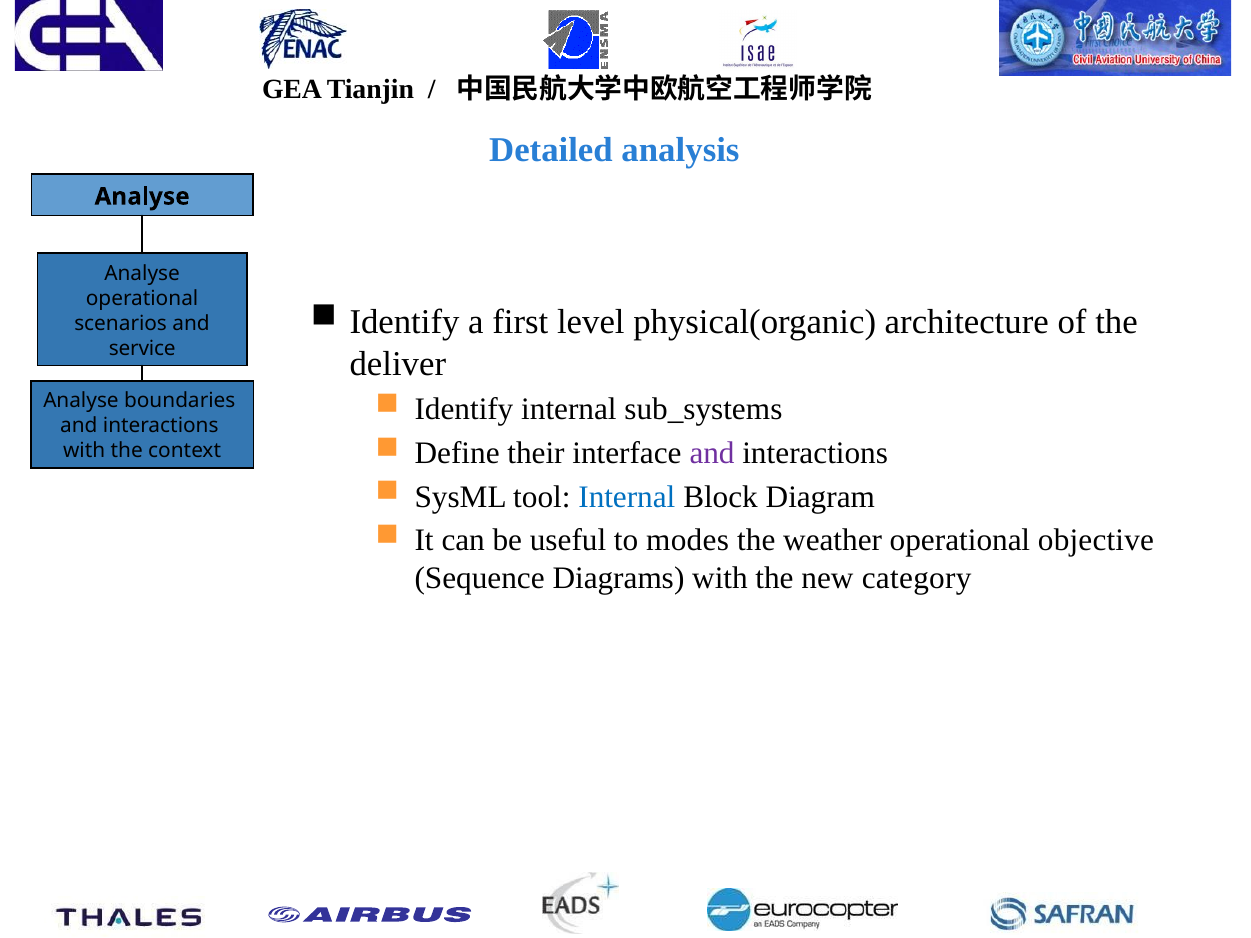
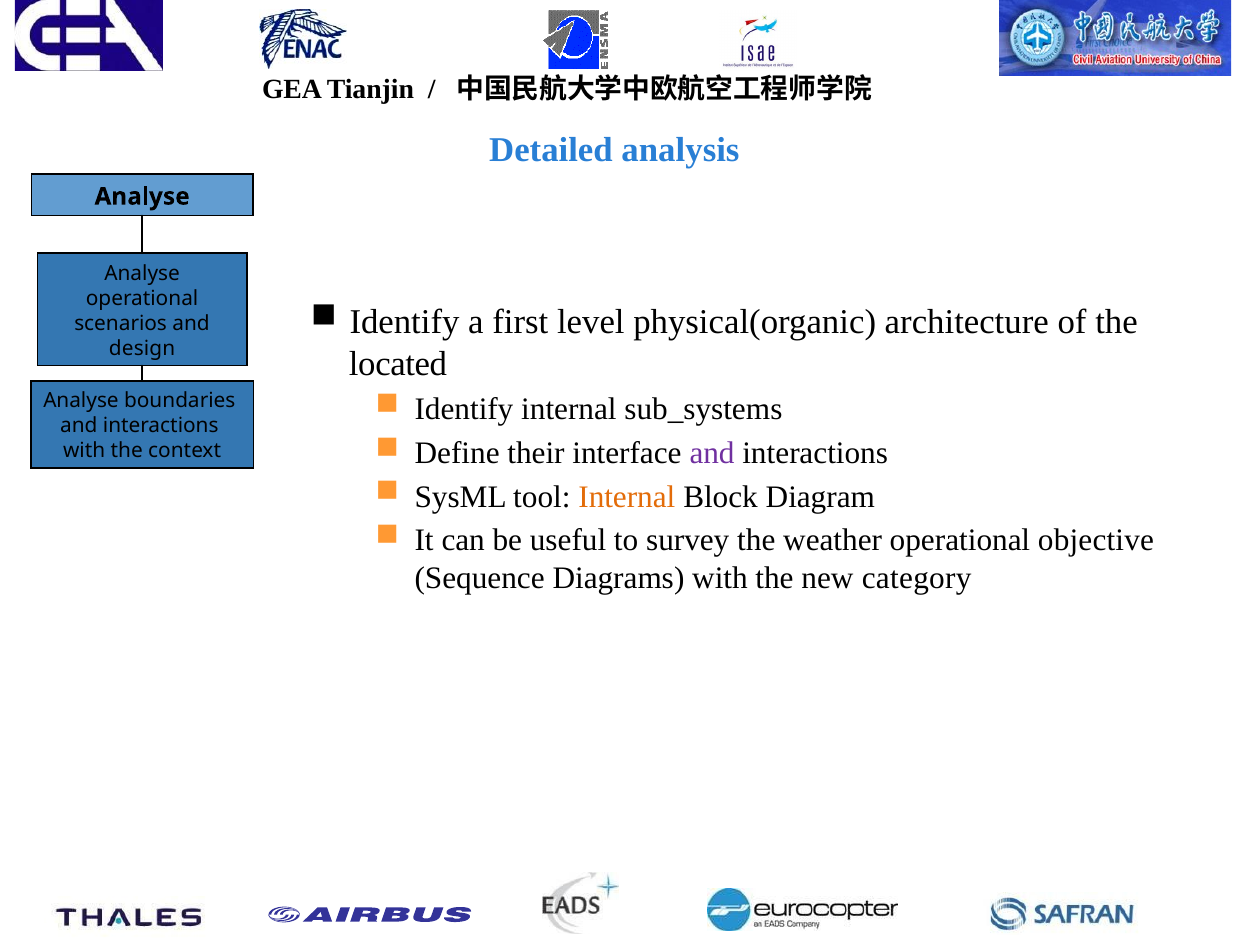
service: service -> design
deliver: deliver -> located
Internal at (627, 497) colour: blue -> orange
modes: modes -> survey
